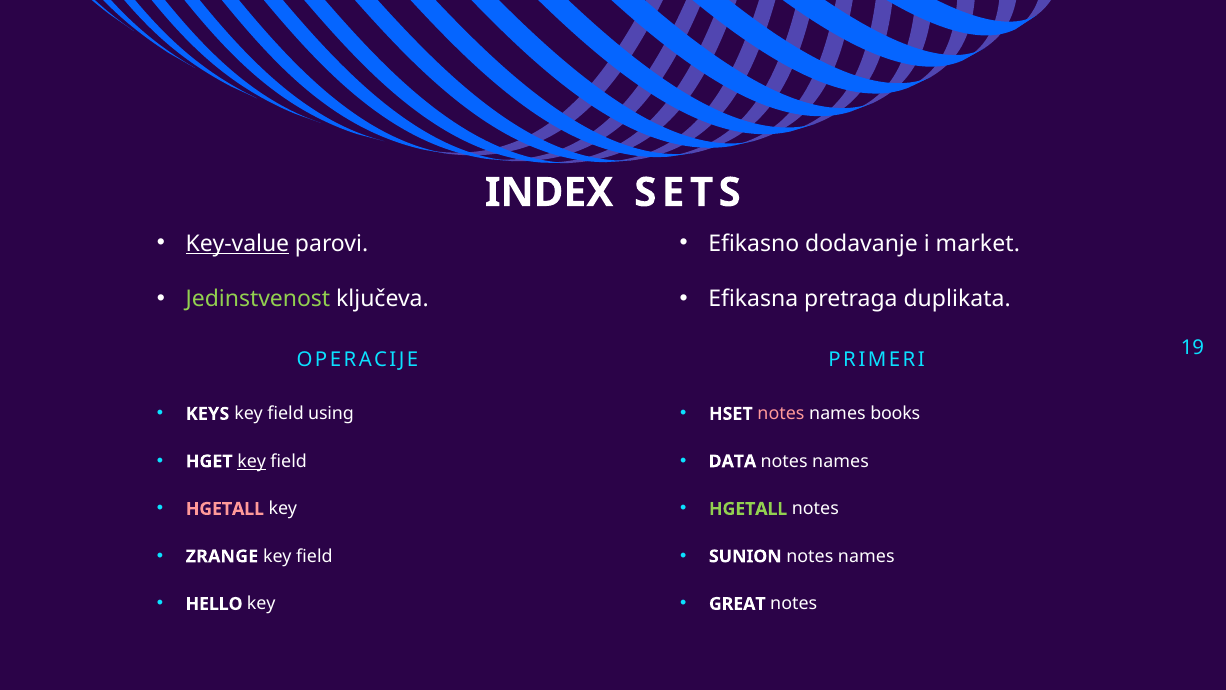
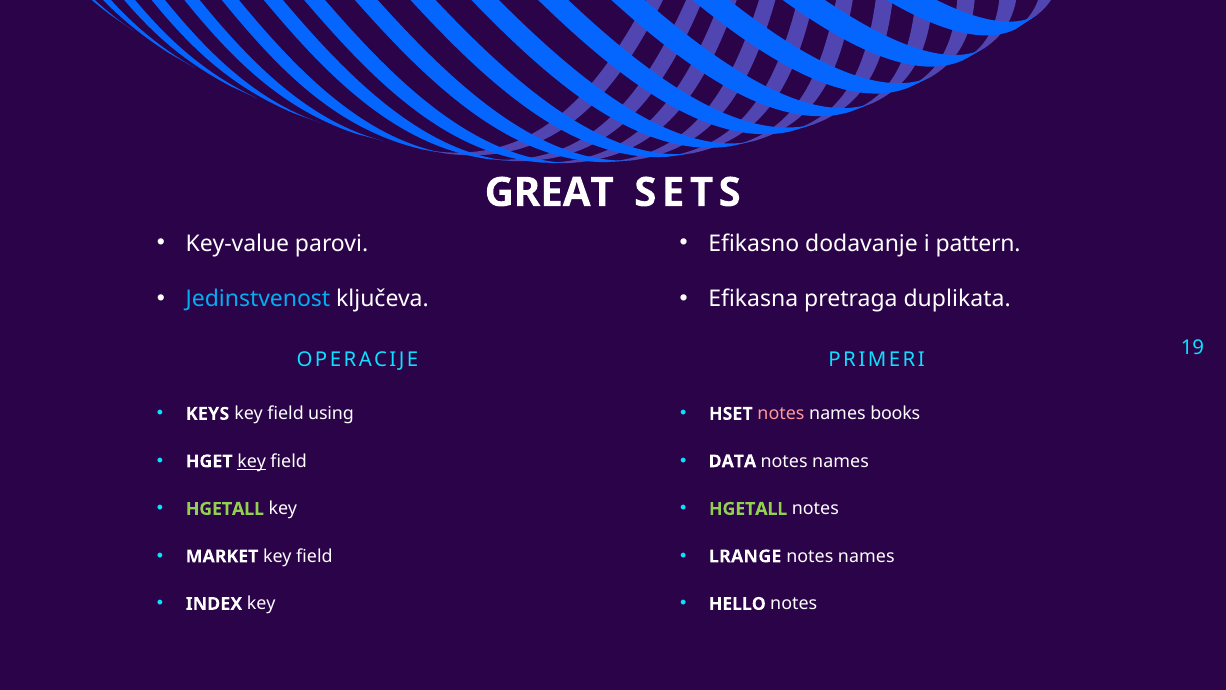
INDEX: INDEX -> GREAT
Key-value underline: present -> none
market: market -> pattern
Jedinstvenost colour: light green -> light blue
HGETALL at (225, 509) colour: pink -> light green
ZRANGE: ZRANGE -> MARKET
SUNION: SUNION -> LRANGE
HELLO: HELLO -> INDEX
GREAT: GREAT -> HELLO
